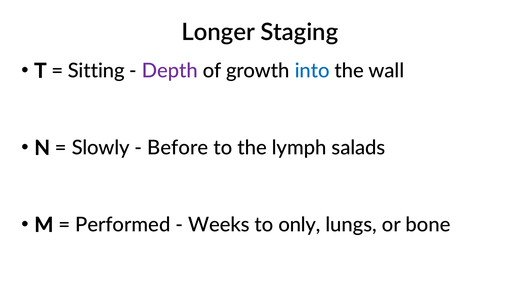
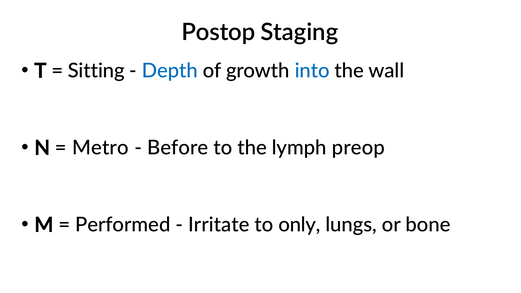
Longer: Longer -> Postop
Depth colour: purple -> blue
Slowly: Slowly -> Metro
salads: salads -> preop
Weeks: Weeks -> Irritate
